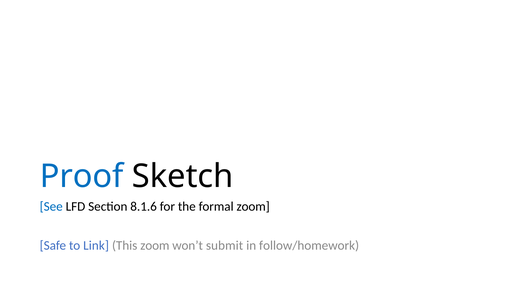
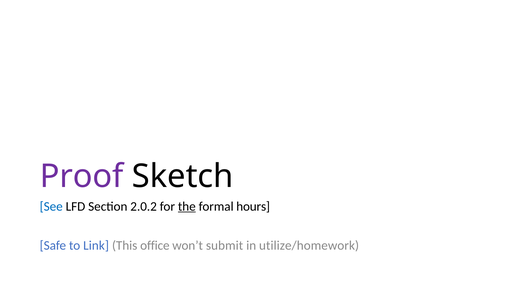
Proof colour: blue -> purple
8.1.6: 8.1.6 -> 2.0.2
the underline: none -> present
formal zoom: zoom -> hours
This zoom: zoom -> office
follow/homework: follow/homework -> utilize/homework
